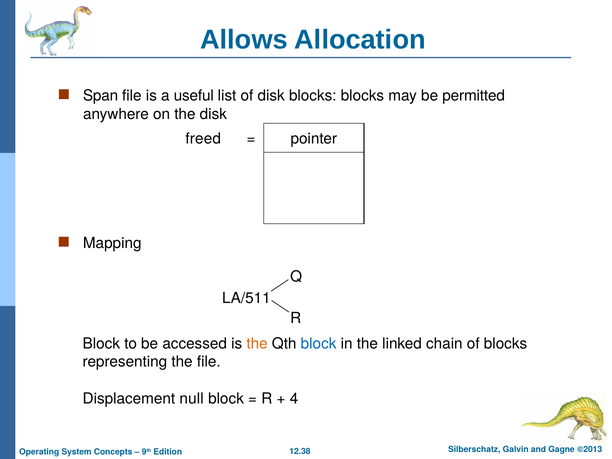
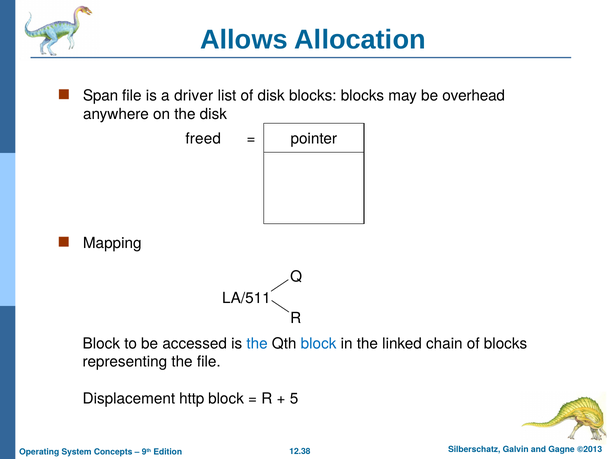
useful: useful -> driver
permitted: permitted -> overhead
the at (257, 344) colour: orange -> blue
null: null -> http
4: 4 -> 5
